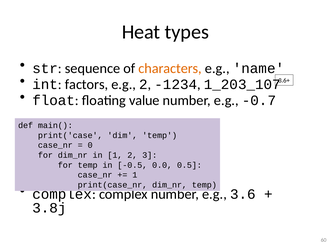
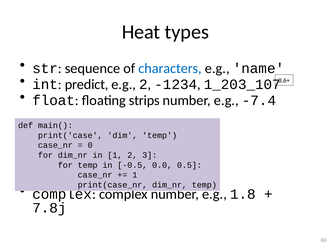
characters colour: orange -> blue
factors: factors -> predict
value: value -> strips
-0.7: -0.7 -> -7.4
3.6: 3.6 -> 1.8
3.8j: 3.8j -> 7.8j
